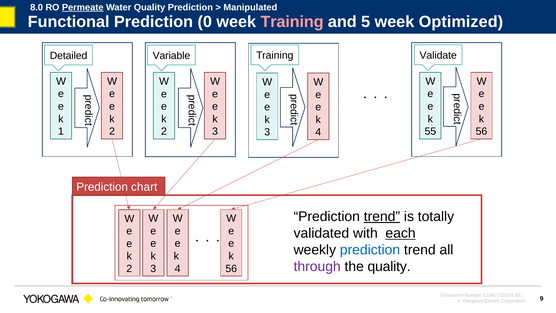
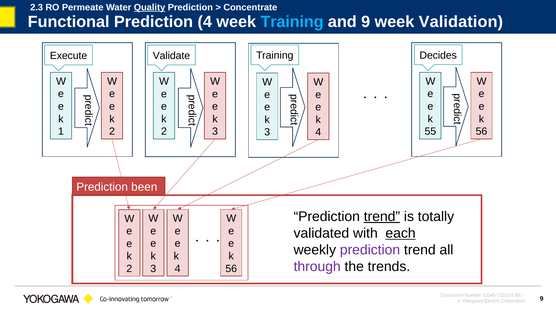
8.0: 8.0 -> 2.3
Permeate underline: present -> none
Quality at (150, 7) underline: none -> present
Manipulated: Manipulated -> Concentrate
Prediction 0: 0 -> 4
Training at (292, 22) colour: pink -> light blue
and 5: 5 -> 9
Optimized: Optimized -> Validation
Detailed: Detailed -> Execute
Variable: Variable -> Validate
Validate: Validate -> Decides
chart: chart -> been
prediction at (370, 250) colour: blue -> purple
the quality: quality -> trends
